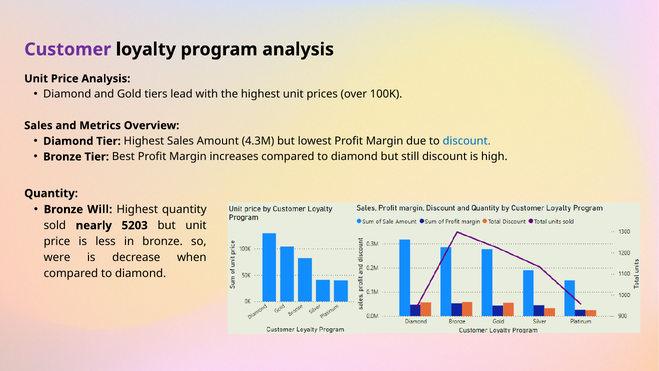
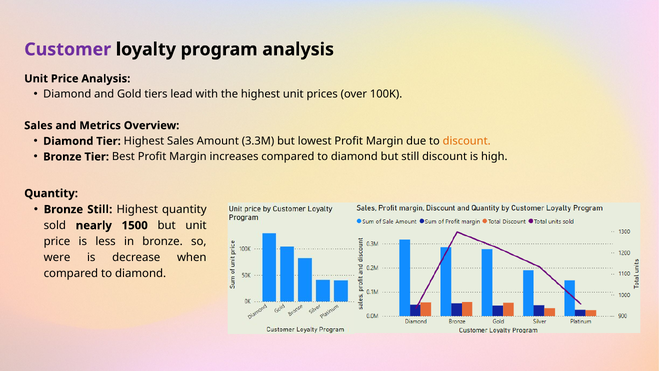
4.3M: 4.3M -> 3.3M
discount at (467, 141) colour: blue -> orange
Bronze Will: Will -> Still
5203: 5203 -> 1500
